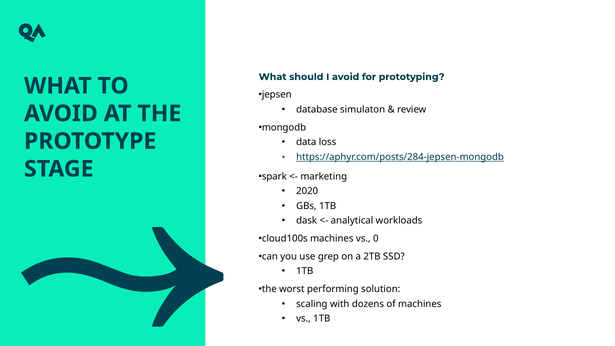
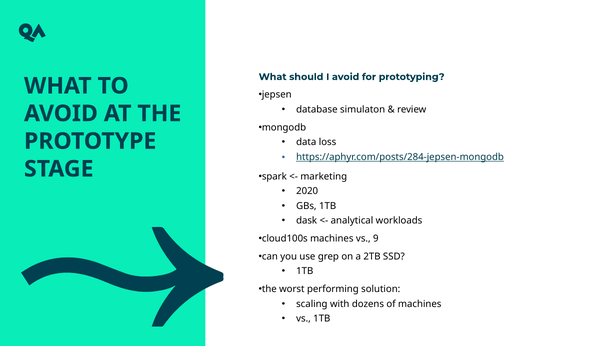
0: 0 -> 9
